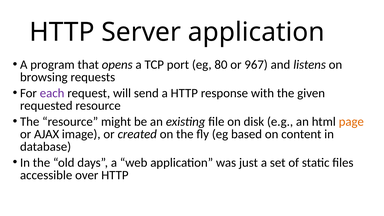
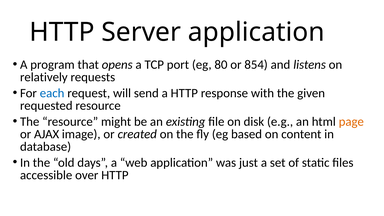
967: 967 -> 854
browsing: browsing -> relatively
each colour: purple -> blue
